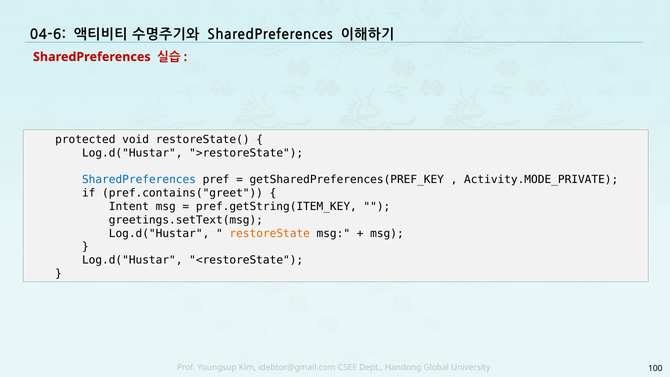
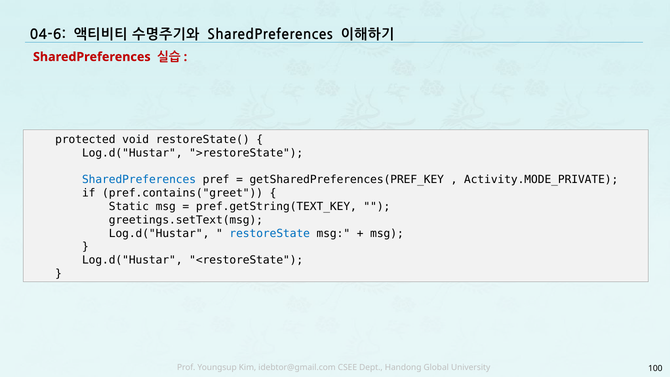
Intent: Intent -> Static
pref.getString(ITEM_KEY: pref.getString(ITEM_KEY -> pref.getString(TEXT_KEY
restoreState colour: orange -> blue
